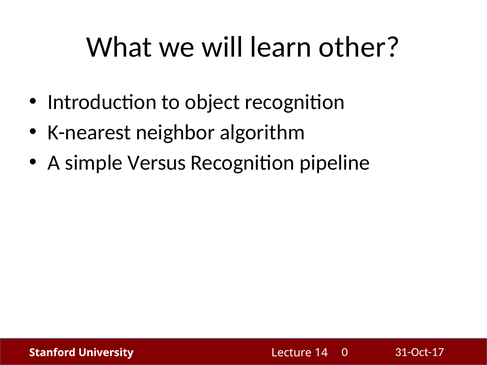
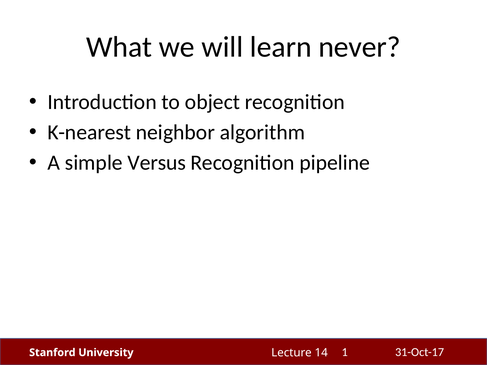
other: other -> never
0: 0 -> 1
